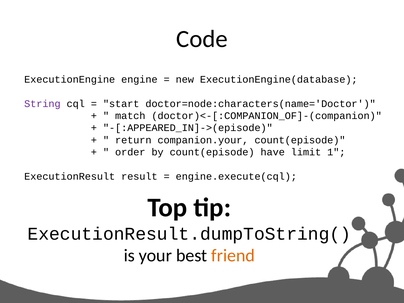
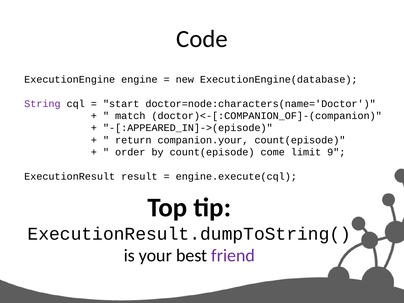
have: have -> come
1: 1 -> 9
friend colour: orange -> purple
